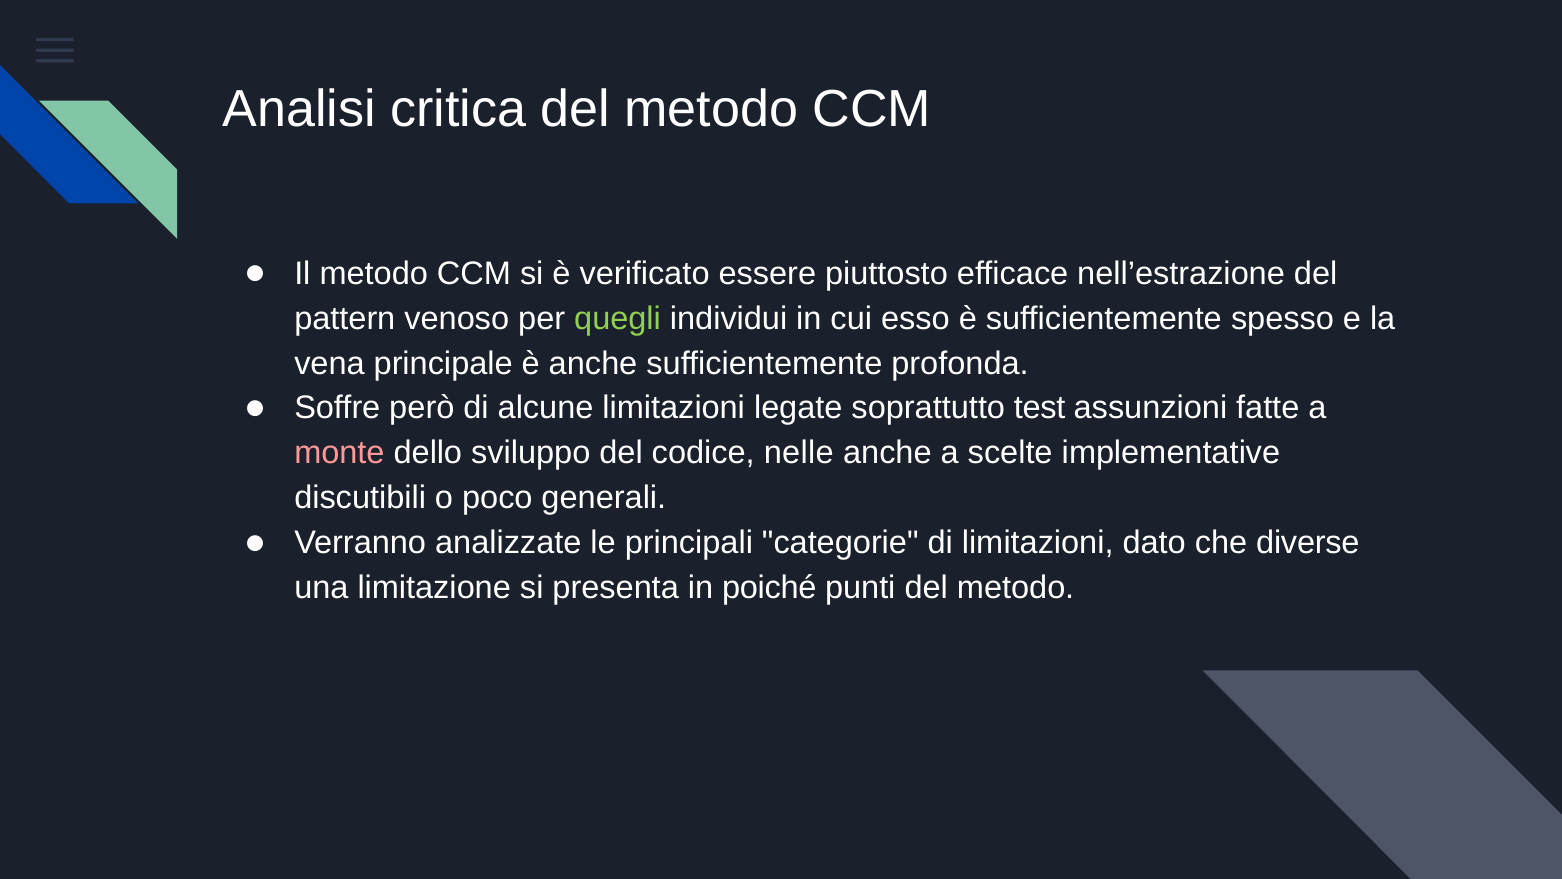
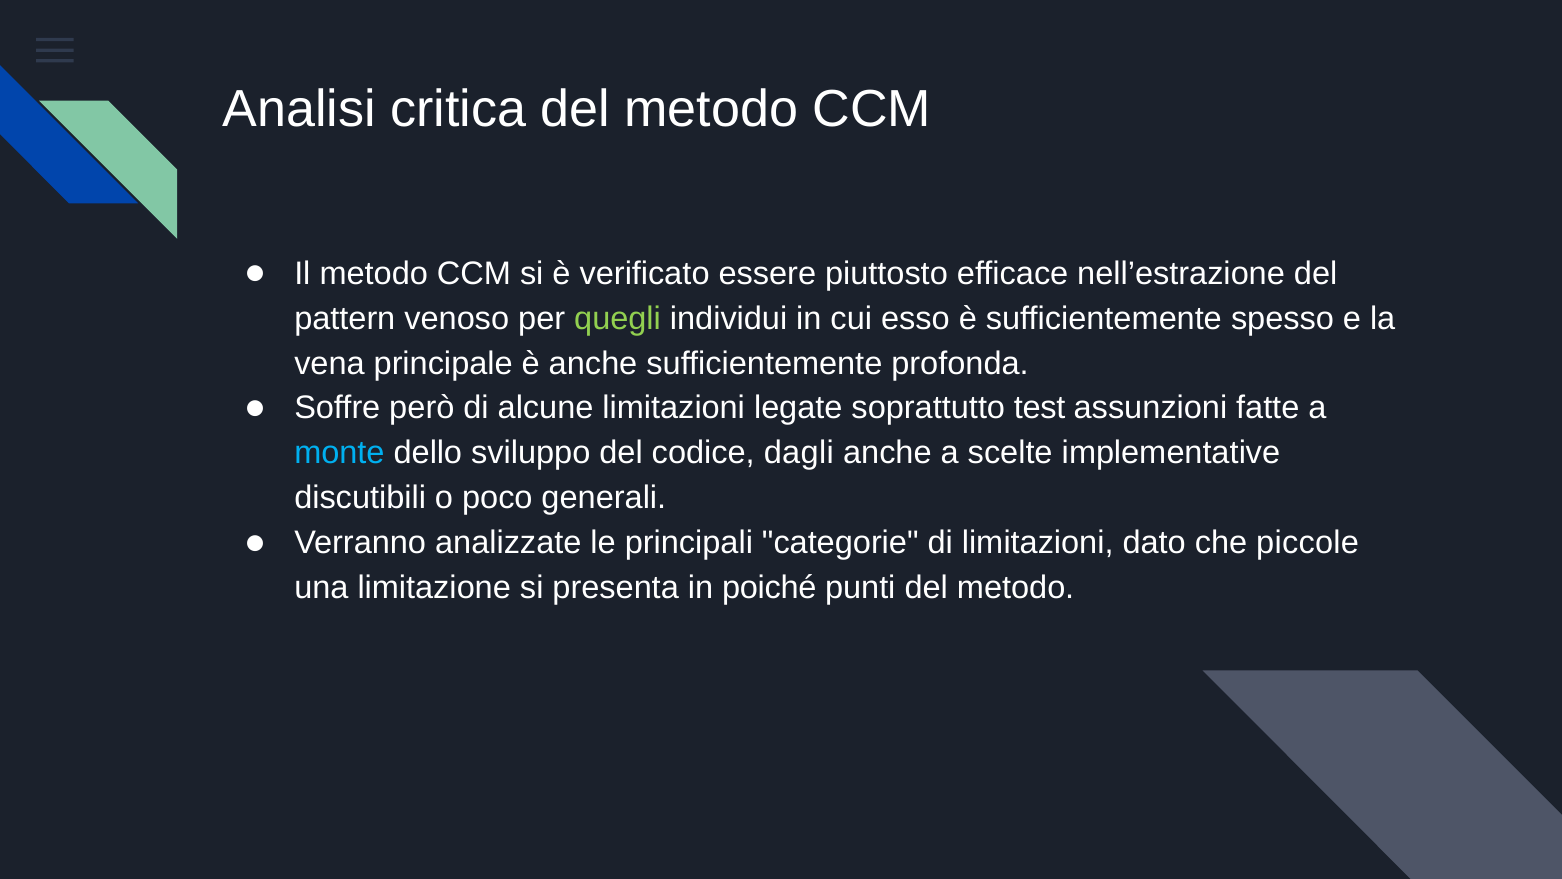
monte colour: pink -> light blue
nelle: nelle -> dagli
diverse: diverse -> piccole
